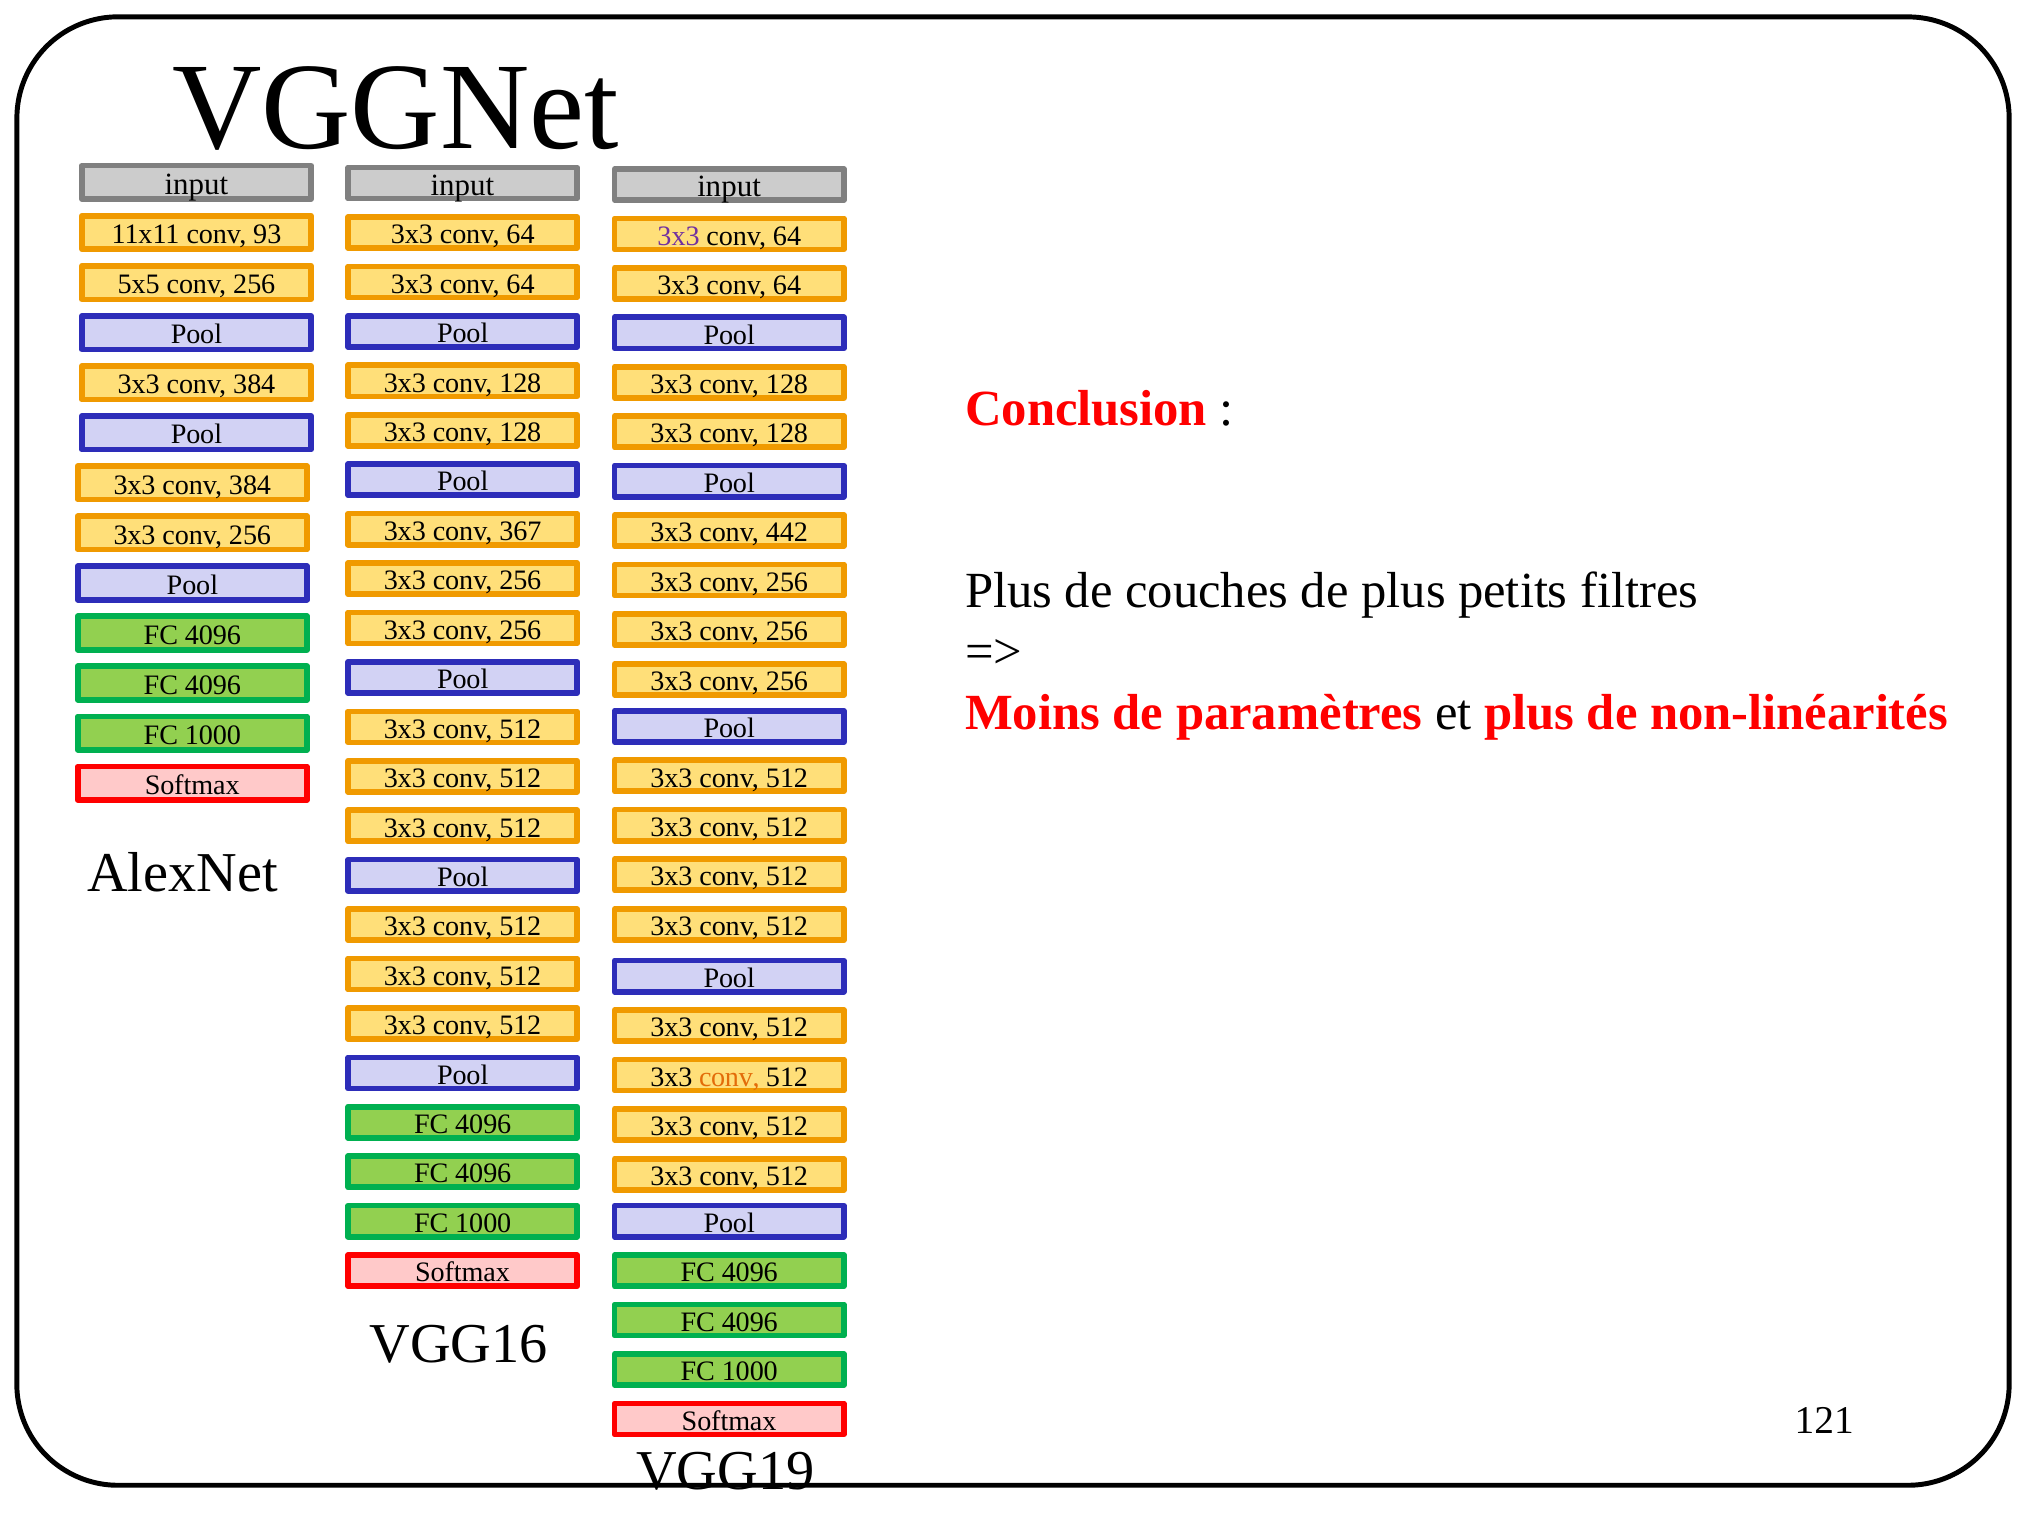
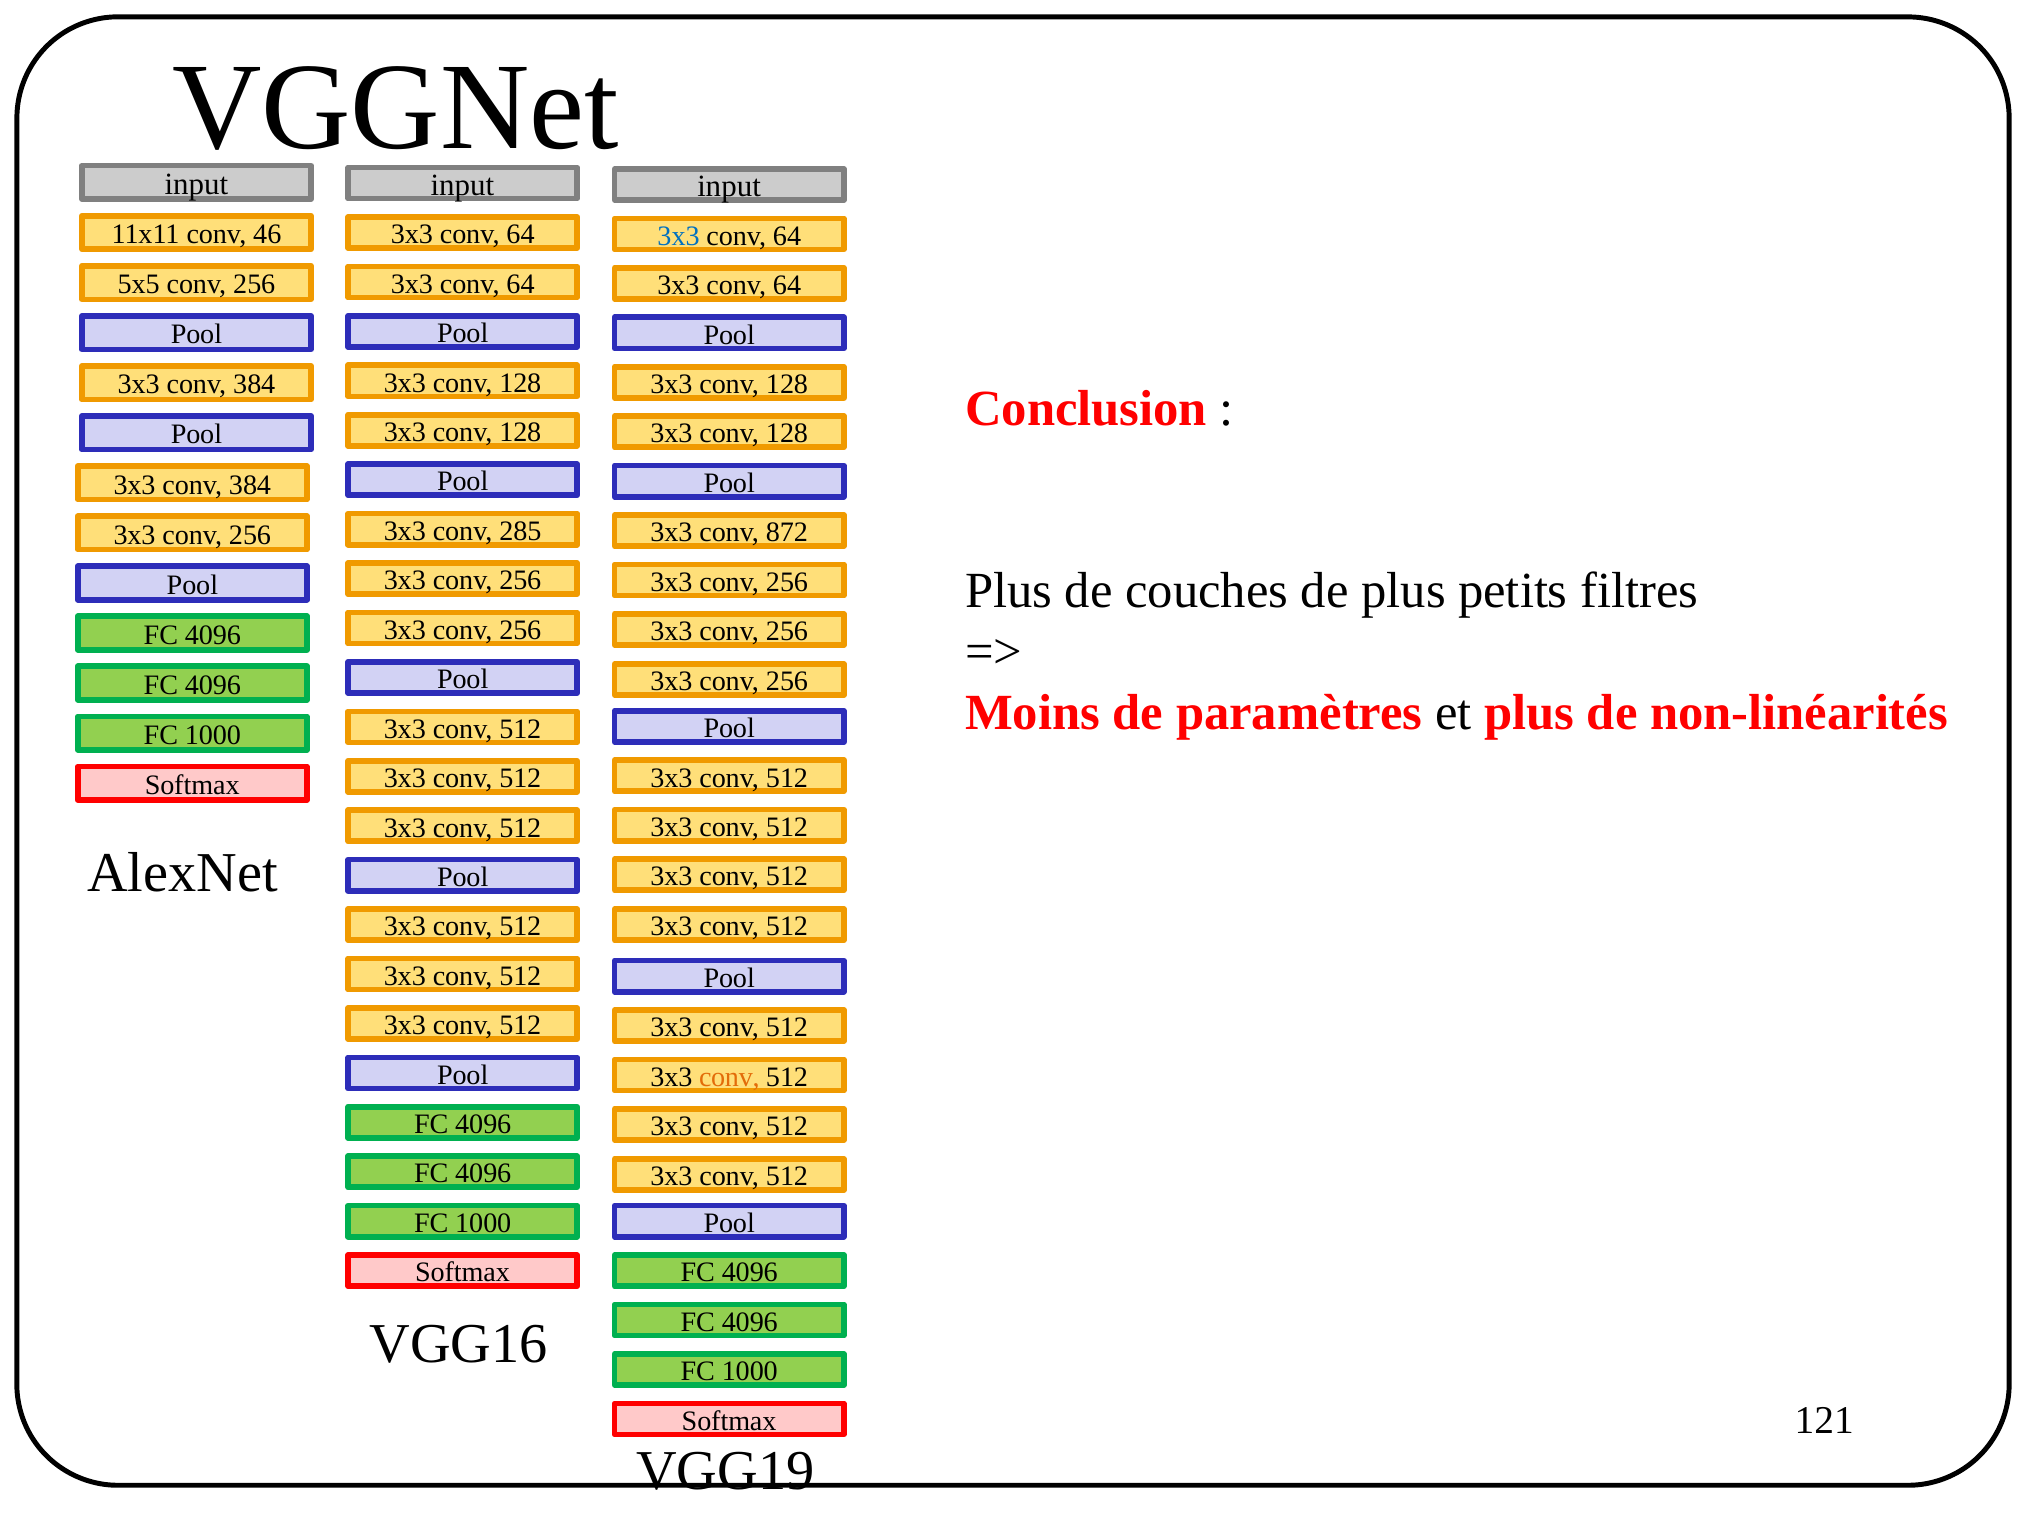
93: 93 -> 46
3x3 at (679, 236) colour: purple -> blue
367: 367 -> 285
442: 442 -> 872
